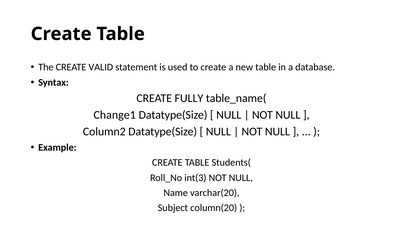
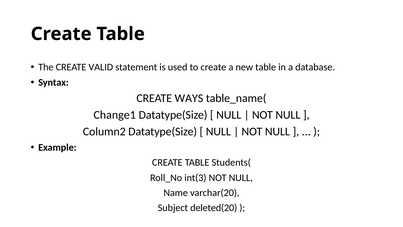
FULLY: FULLY -> WAYS
column(20: column(20 -> deleted(20
